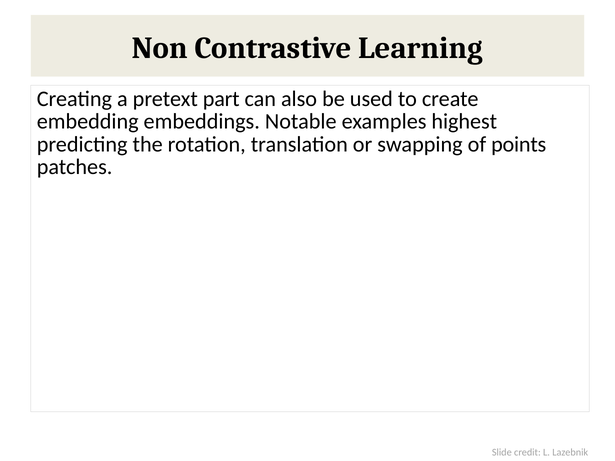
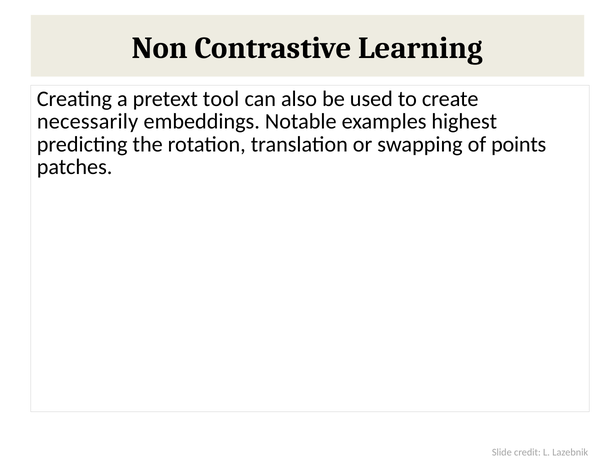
part: part -> tool
embedding: embedding -> necessarily
